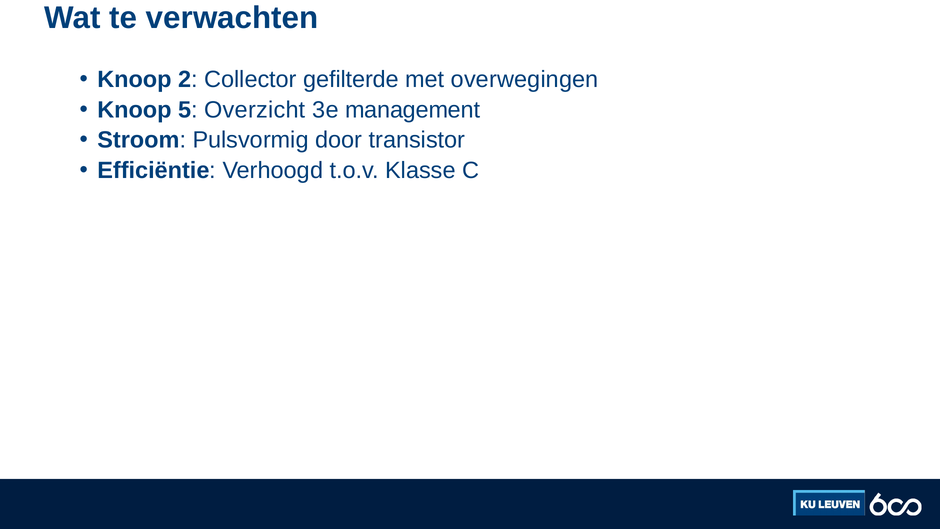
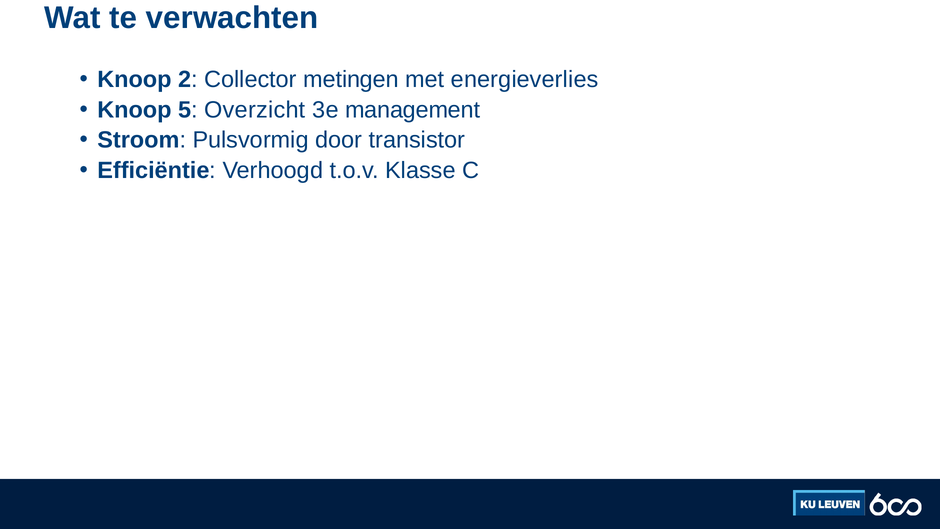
gefilterde: gefilterde -> metingen
overwegingen: overwegingen -> energieverlies
